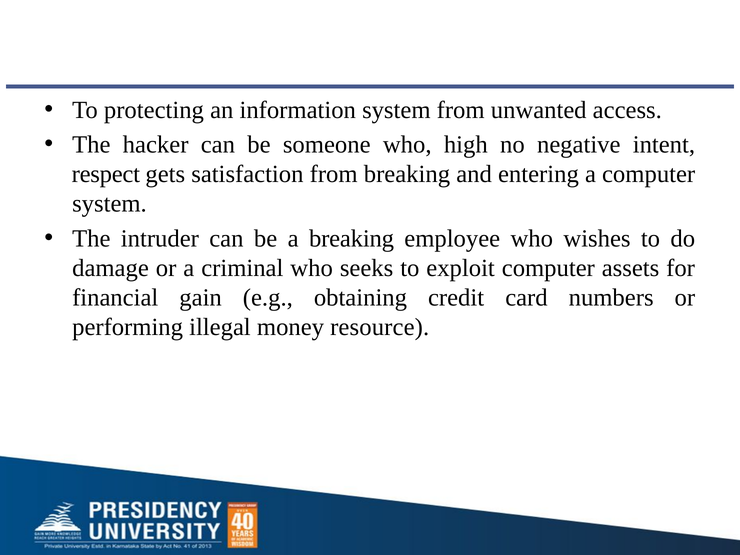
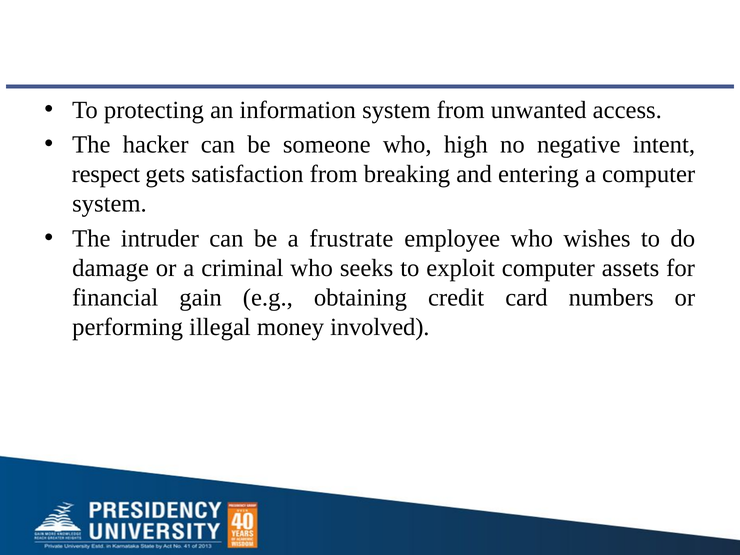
a breaking: breaking -> frustrate
resource: resource -> involved
